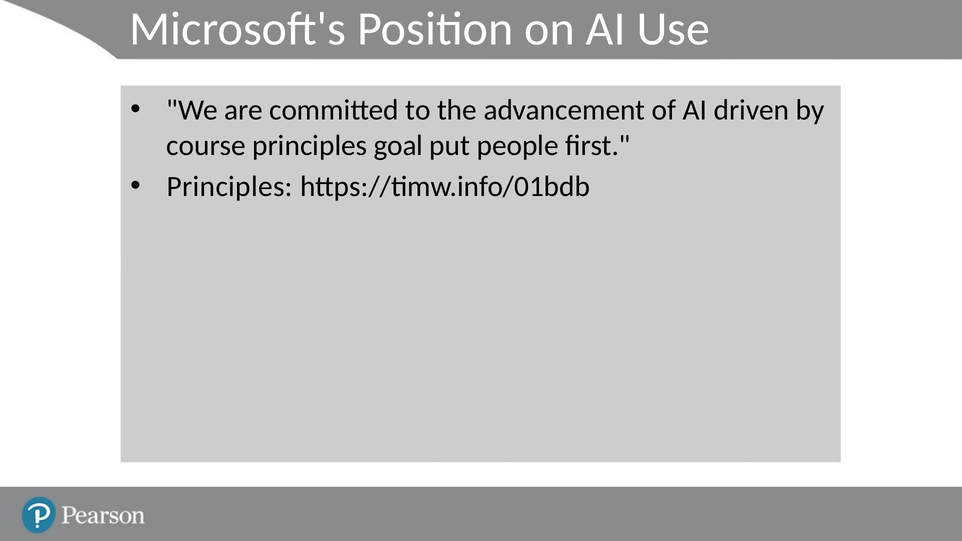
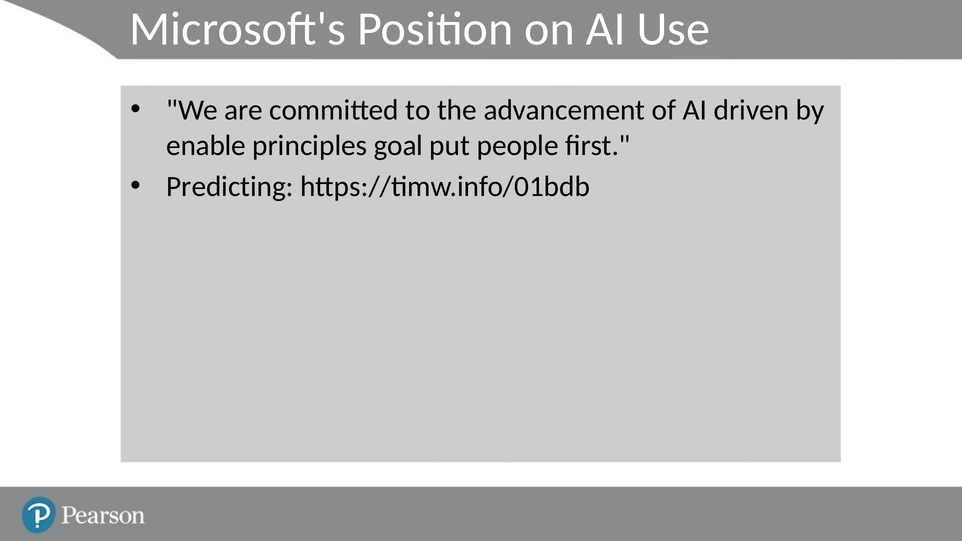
course: course -> enable
Principles at (230, 187): Principles -> Predicting
